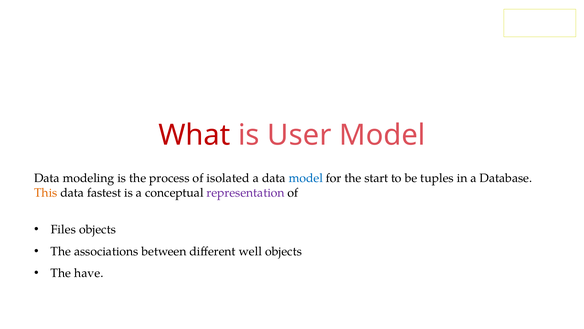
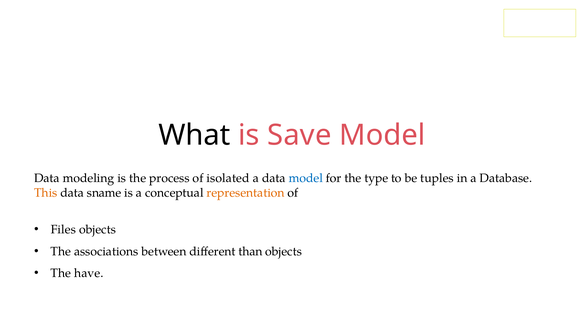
What colour: red -> black
User: User -> Save
start: start -> type
fastest: fastest -> sname
representation colour: purple -> orange
well: well -> than
